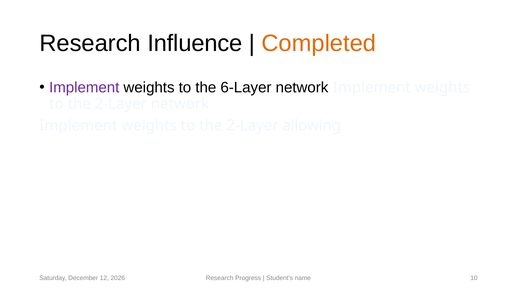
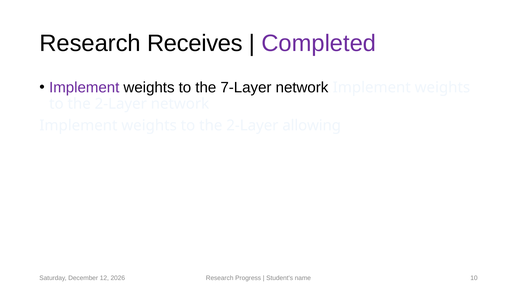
Influence: Influence -> Receives
Completed colour: orange -> purple
6-Layer: 6-Layer -> 7-Layer
